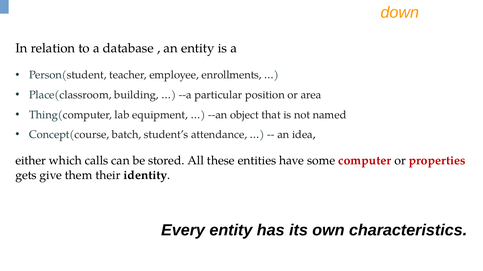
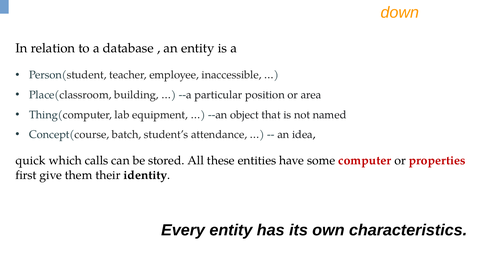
enrollments: enrollments -> inaccessible
either: either -> quick
gets: gets -> first
